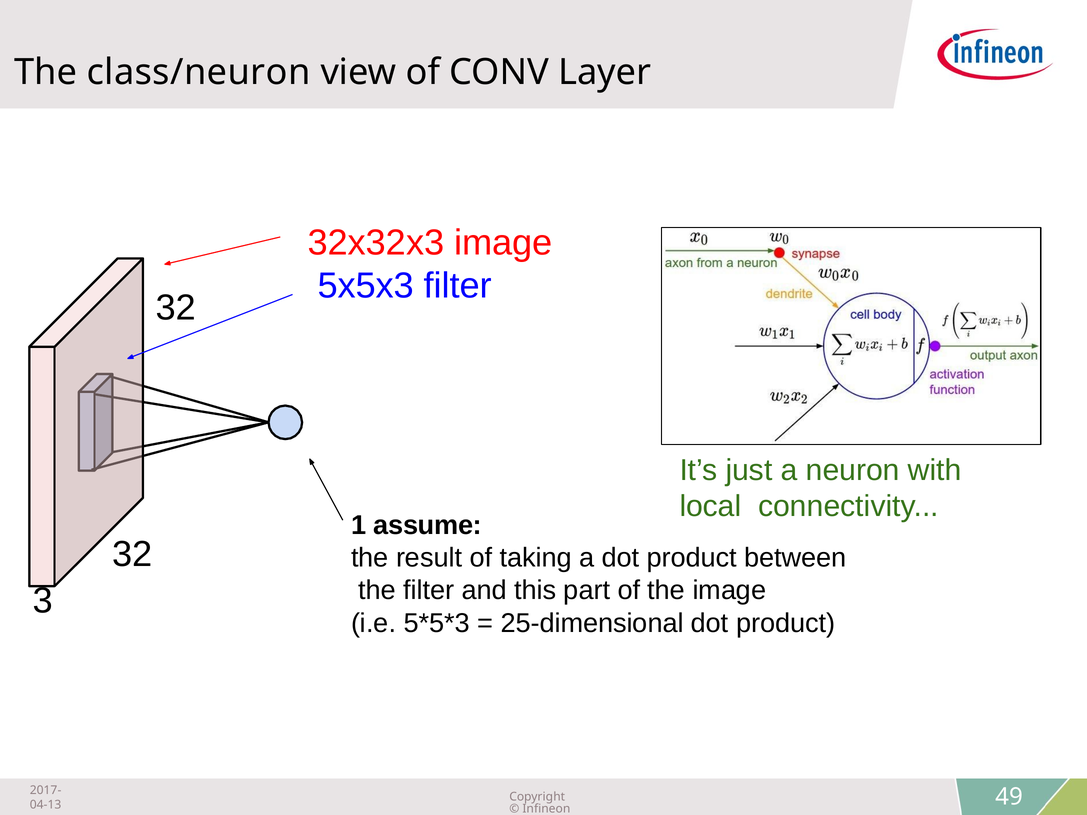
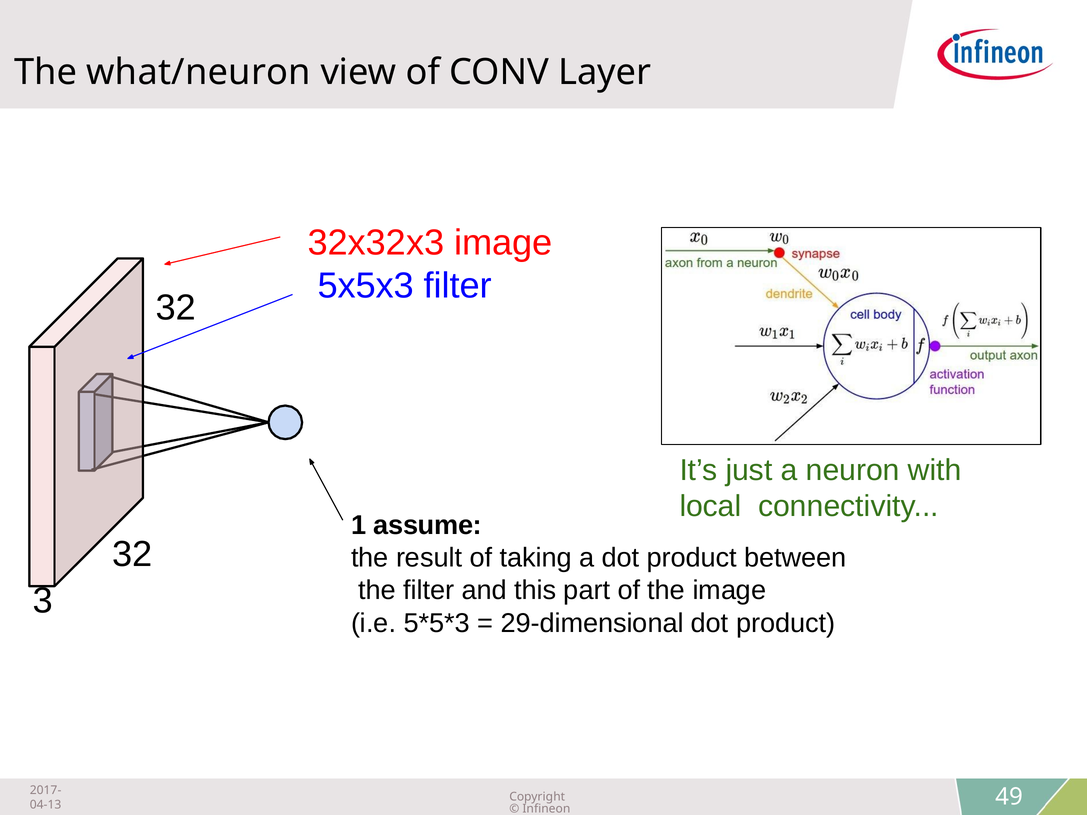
class/neuron: class/neuron -> what/neuron
25-dimensional: 25-dimensional -> 29-dimensional
